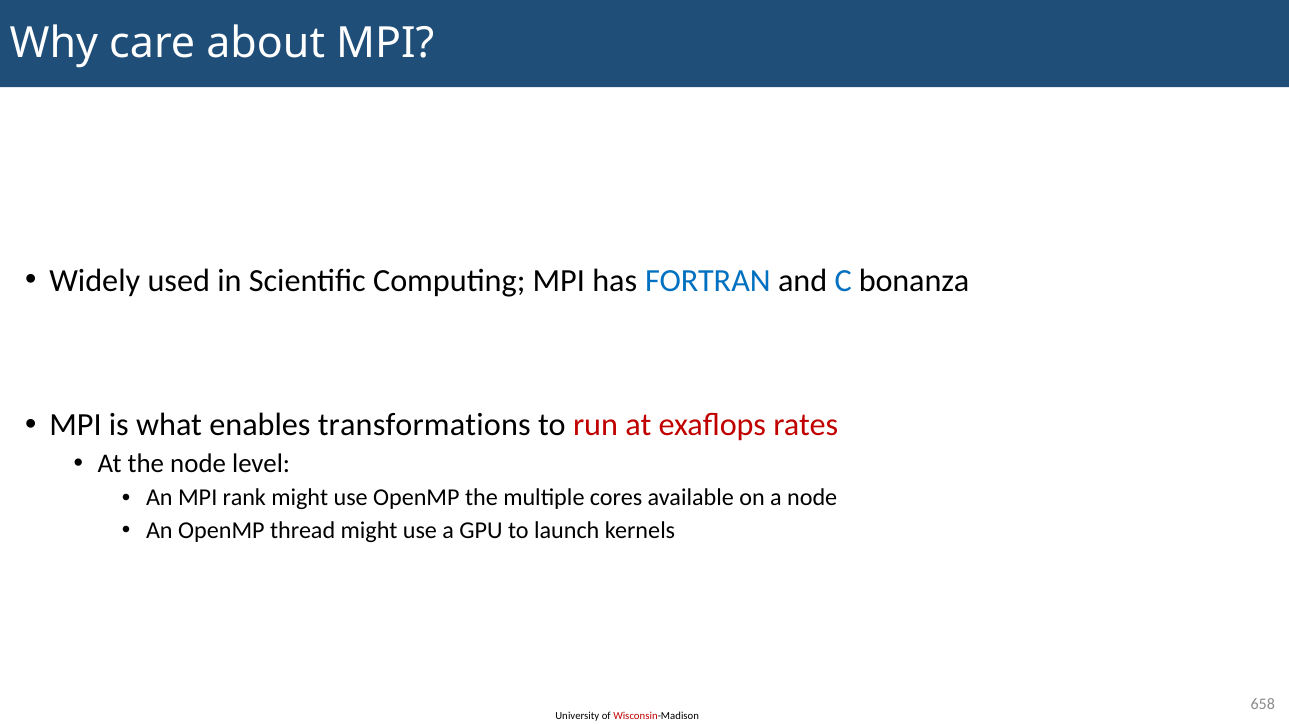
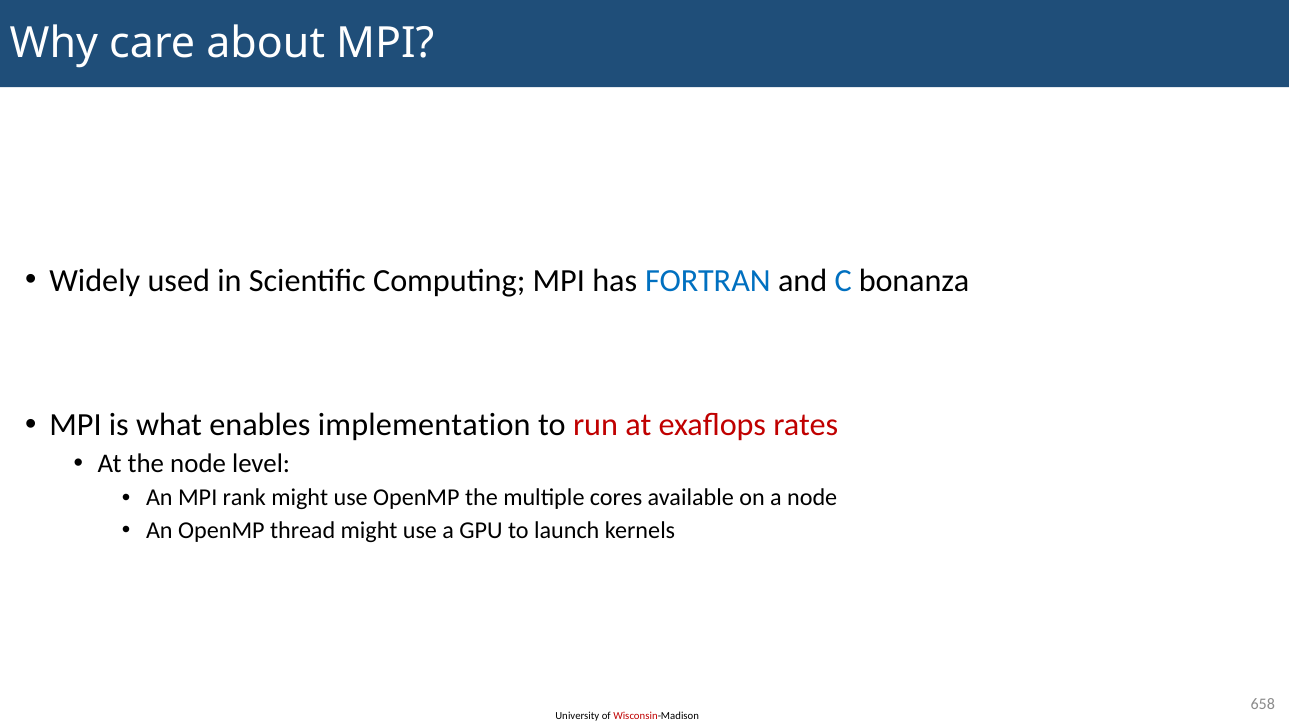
transformations: transformations -> implementation
